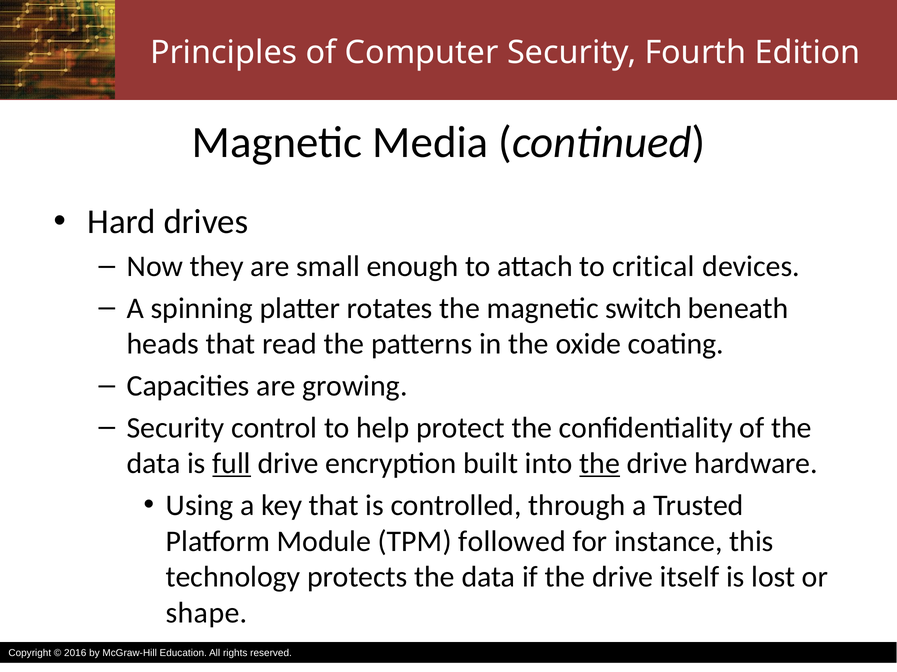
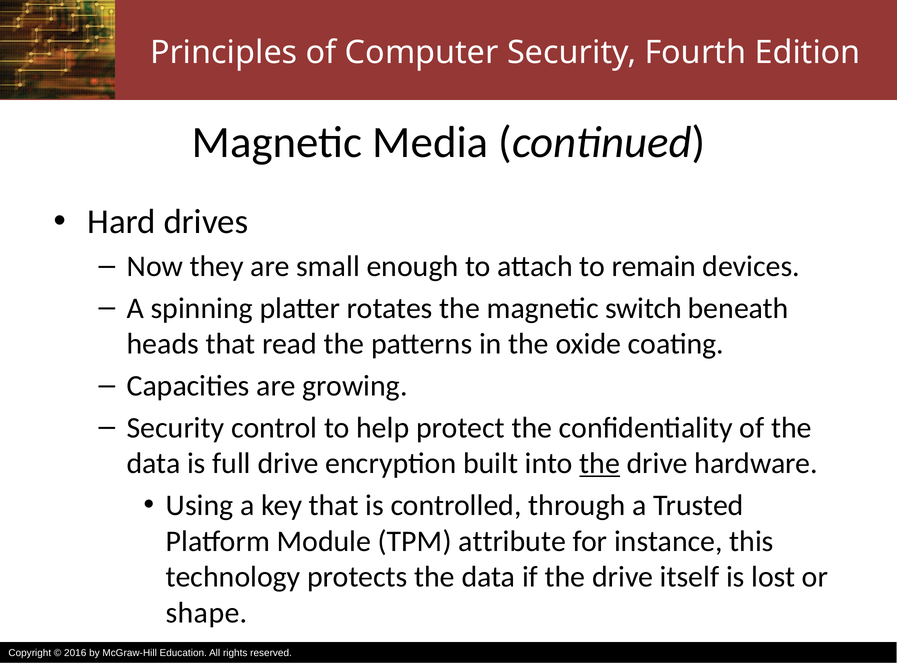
critical: critical -> remain
full underline: present -> none
followed: followed -> attribute
